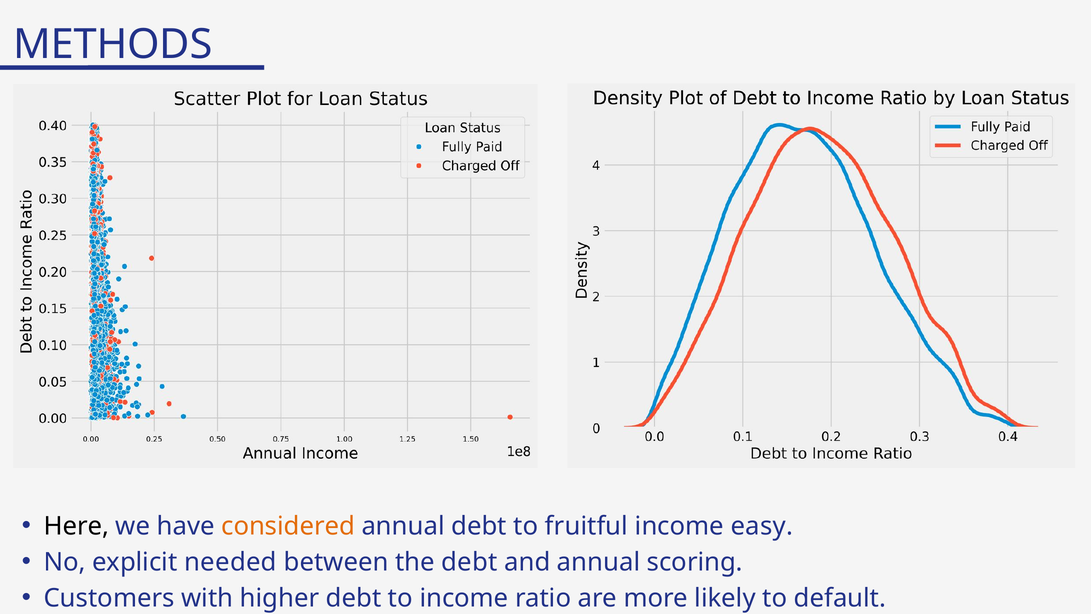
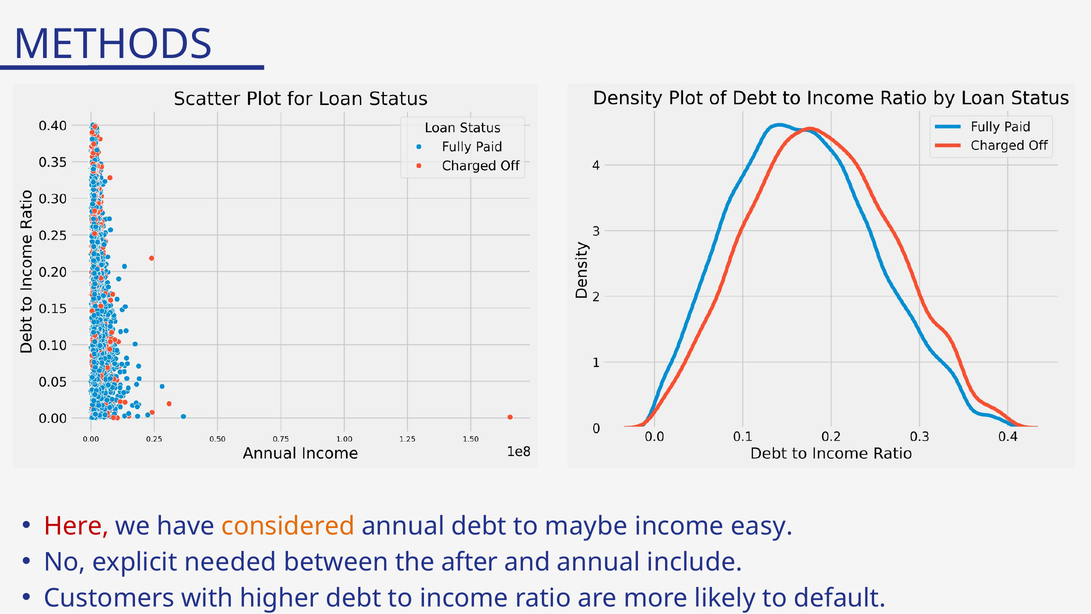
Here colour: black -> red
fruitful: fruitful -> maybe
the debt: debt -> after
scoring: scoring -> include
